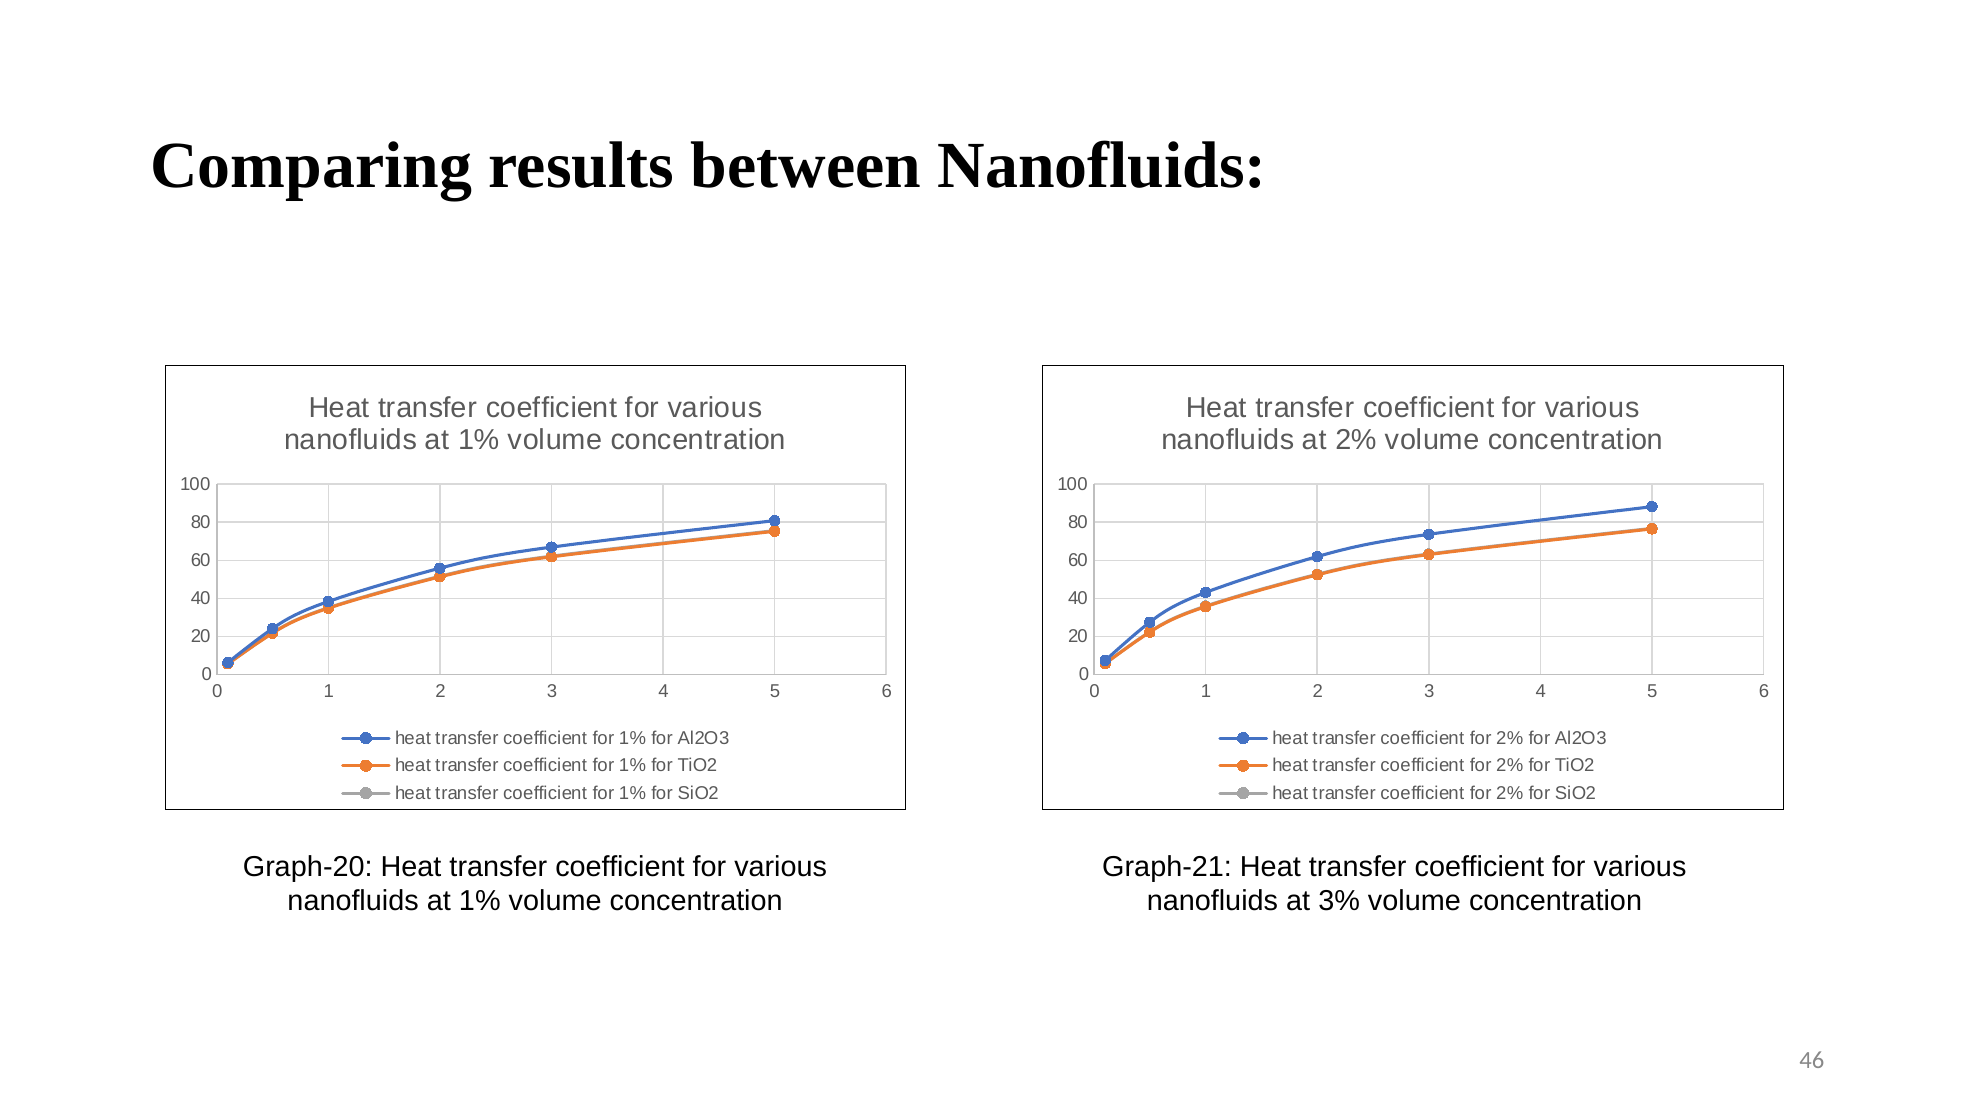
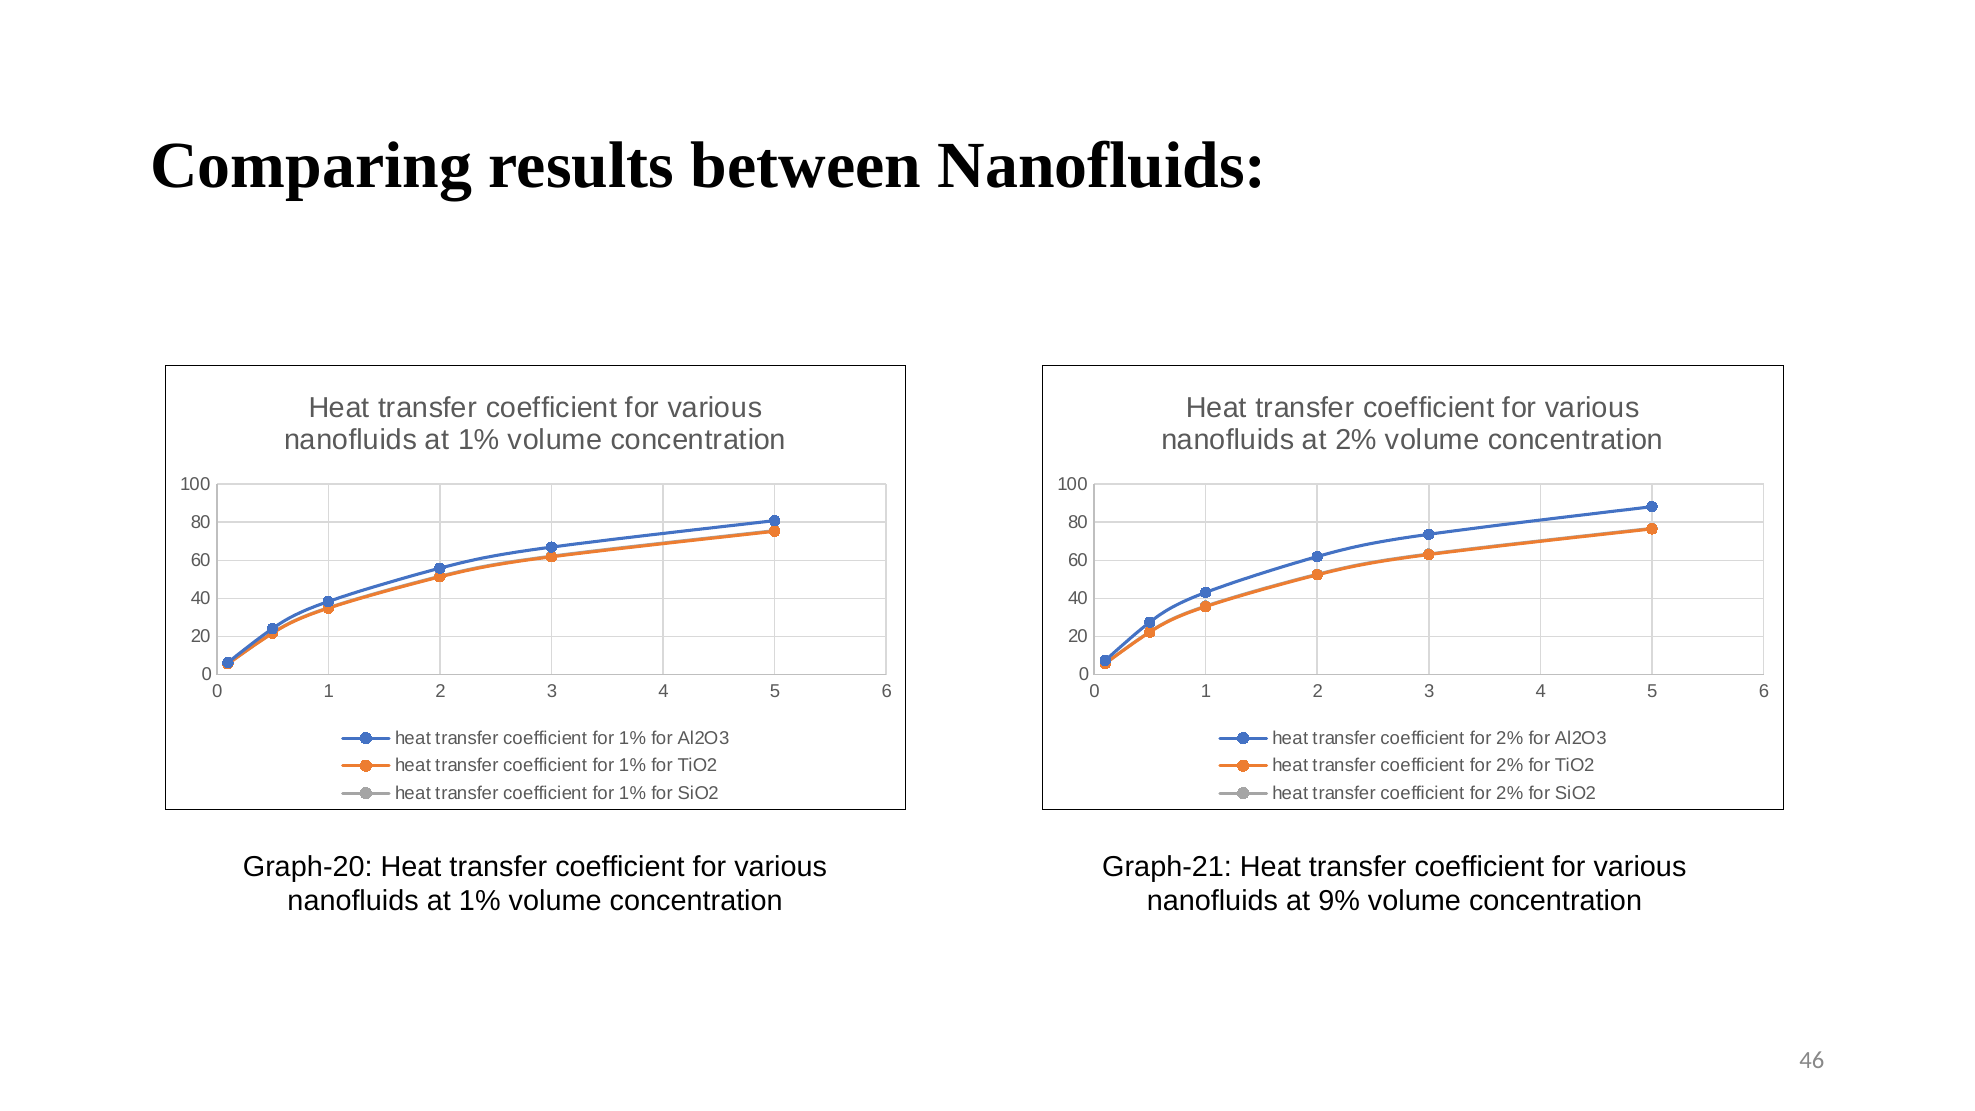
3%: 3% -> 9%
